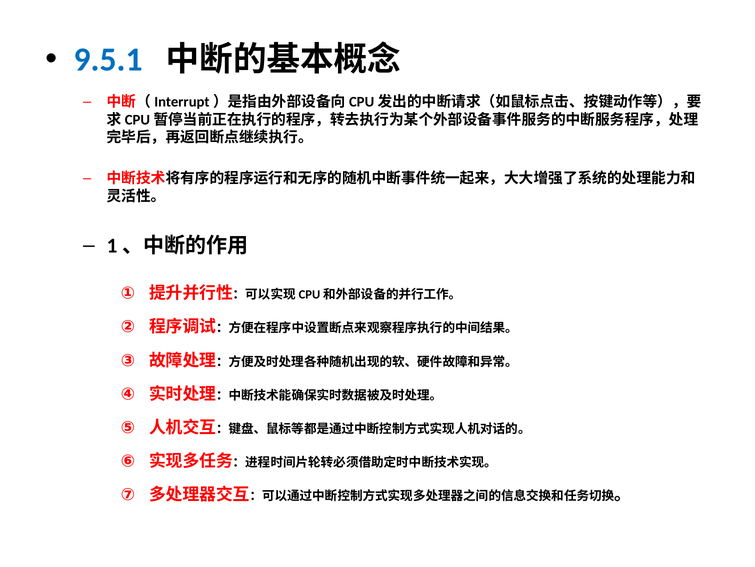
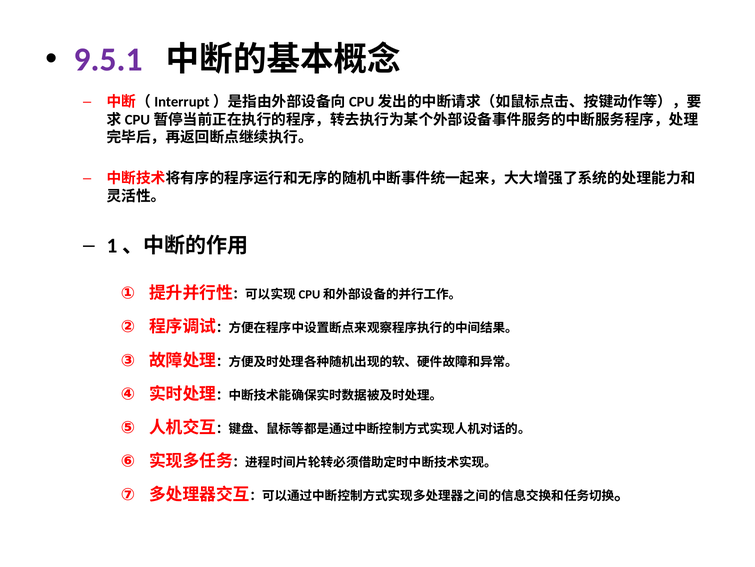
9.5.1 colour: blue -> purple
